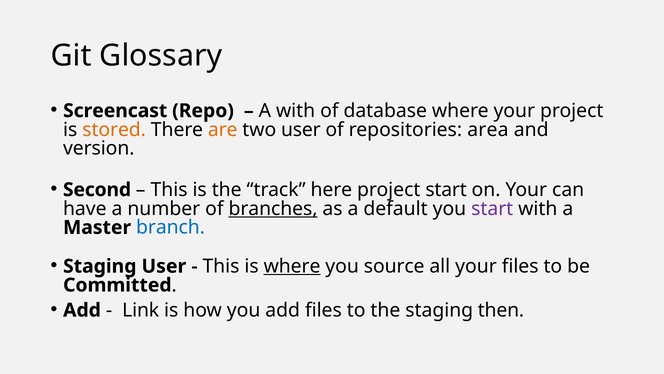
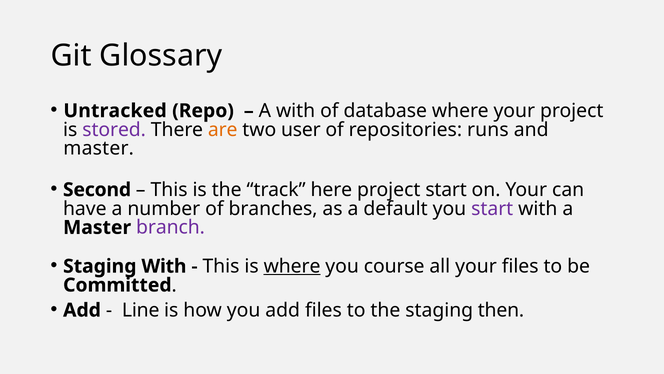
Screencast: Screencast -> Untracked
stored colour: orange -> purple
area: area -> runs
version at (99, 148): version -> master
branches underline: present -> none
branch colour: blue -> purple
Staging User: User -> With
source: source -> course
Link: Link -> Line
